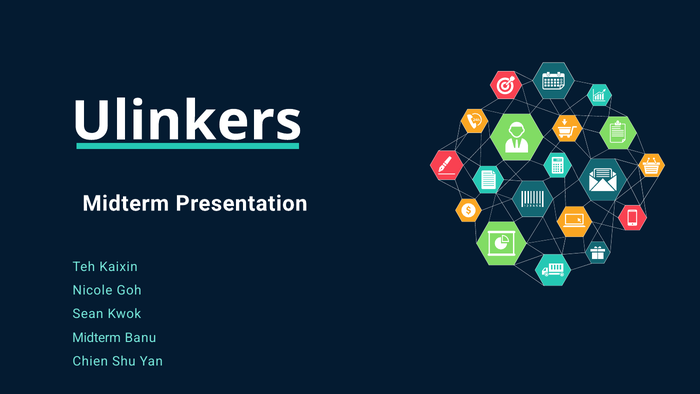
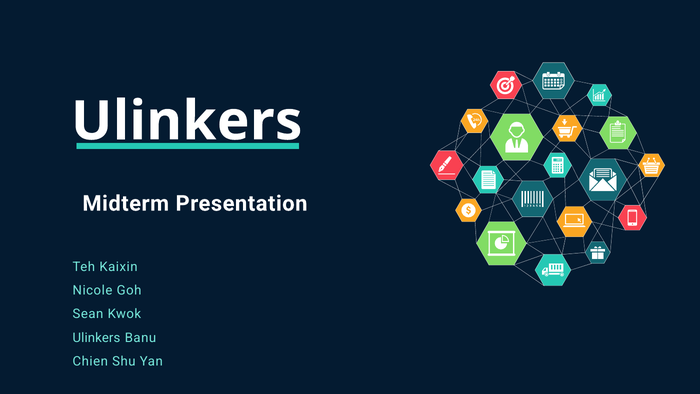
Midterm at (97, 338): Midterm -> Ulinkers
